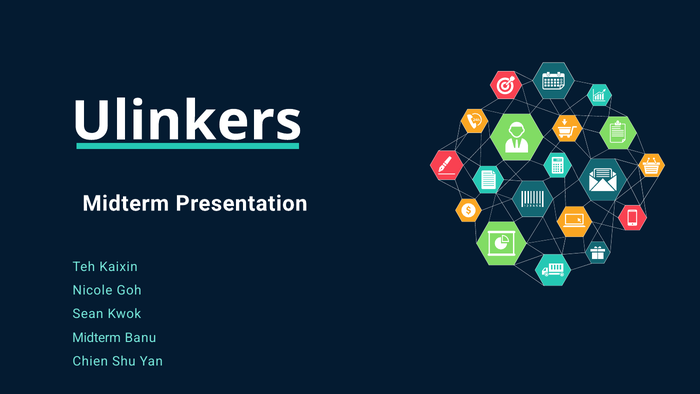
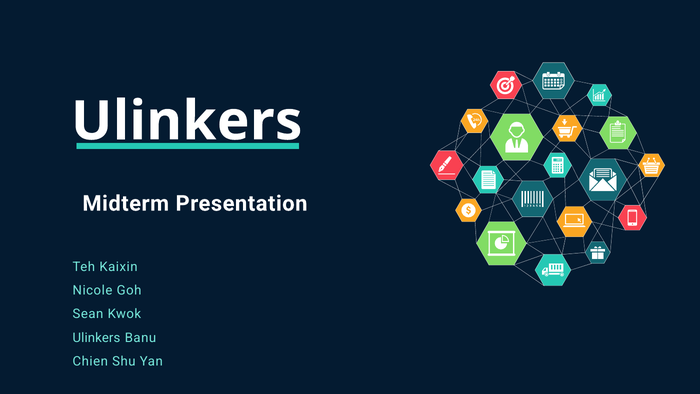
Midterm at (97, 338): Midterm -> Ulinkers
